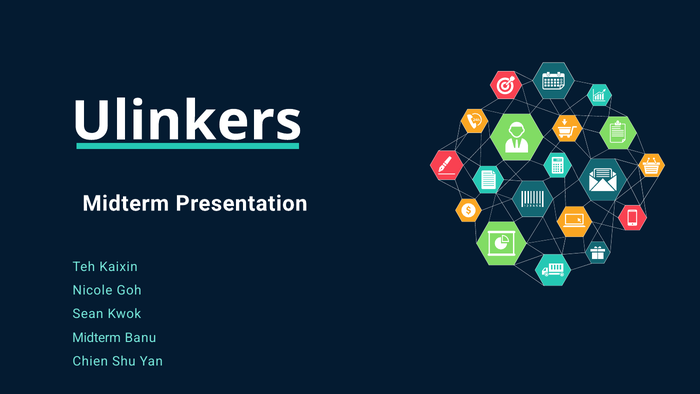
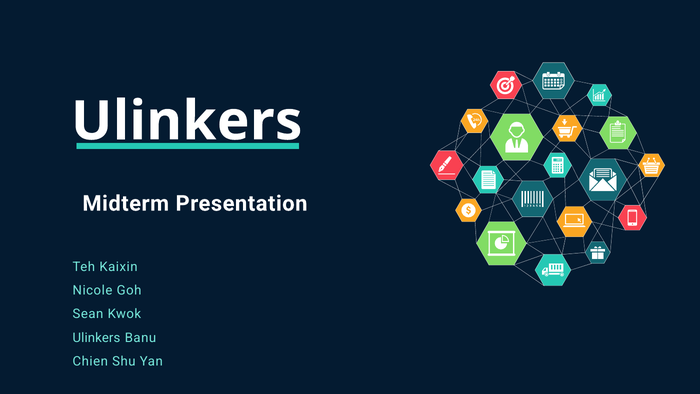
Midterm at (97, 338): Midterm -> Ulinkers
